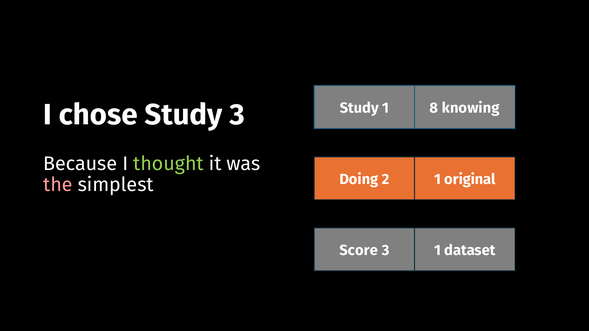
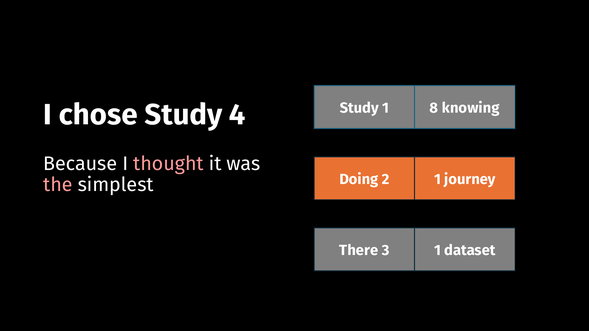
Study 3: 3 -> 4
thought colour: light green -> pink
original: original -> journey
Score: Score -> There
